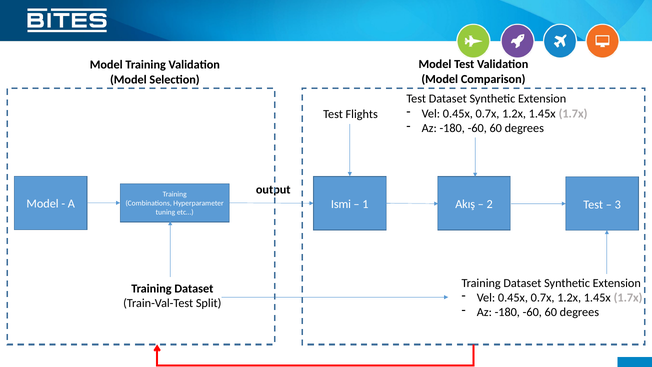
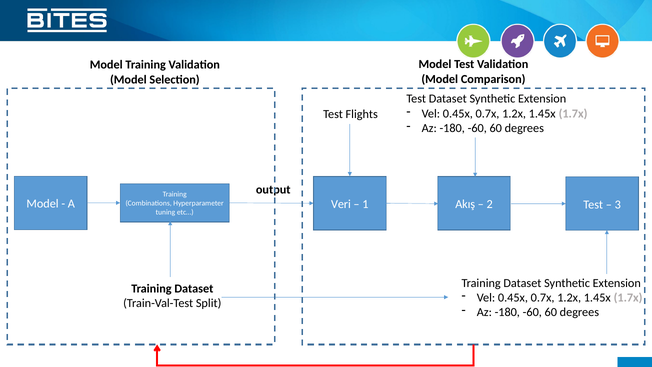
Ismi: Ismi -> Veri
